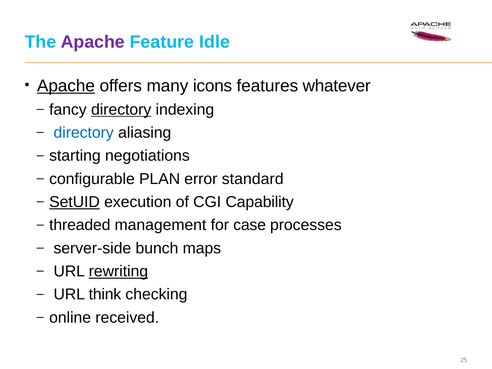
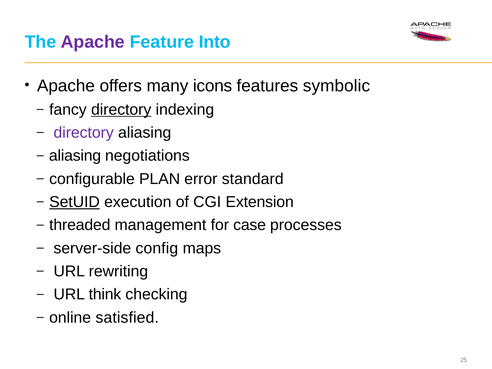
Idle: Idle -> Into
Apache at (66, 86) underline: present -> none
whatever: whatever -> symbolic
directory at (84, 133) colour: blue -> purple
starting at (75, 156): starting -> aliasing
Capability: Capability -> Extension
bunch: bunch -> config
rewriting underline: present -> none
received: received -> satisfied
